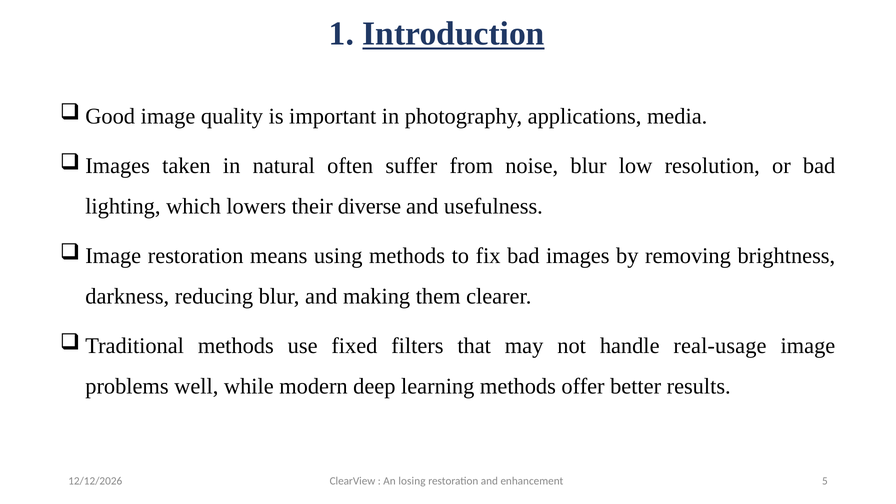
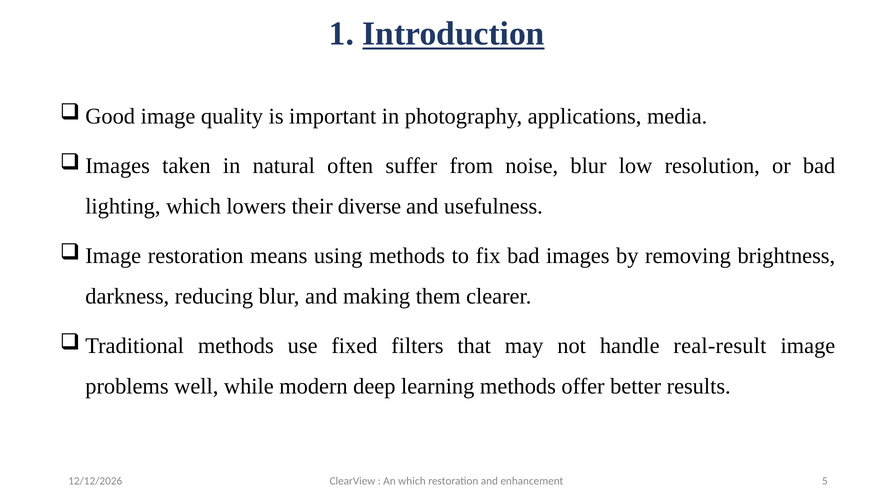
real-usage: real-usage -> real-result
An losing: losing -> which
